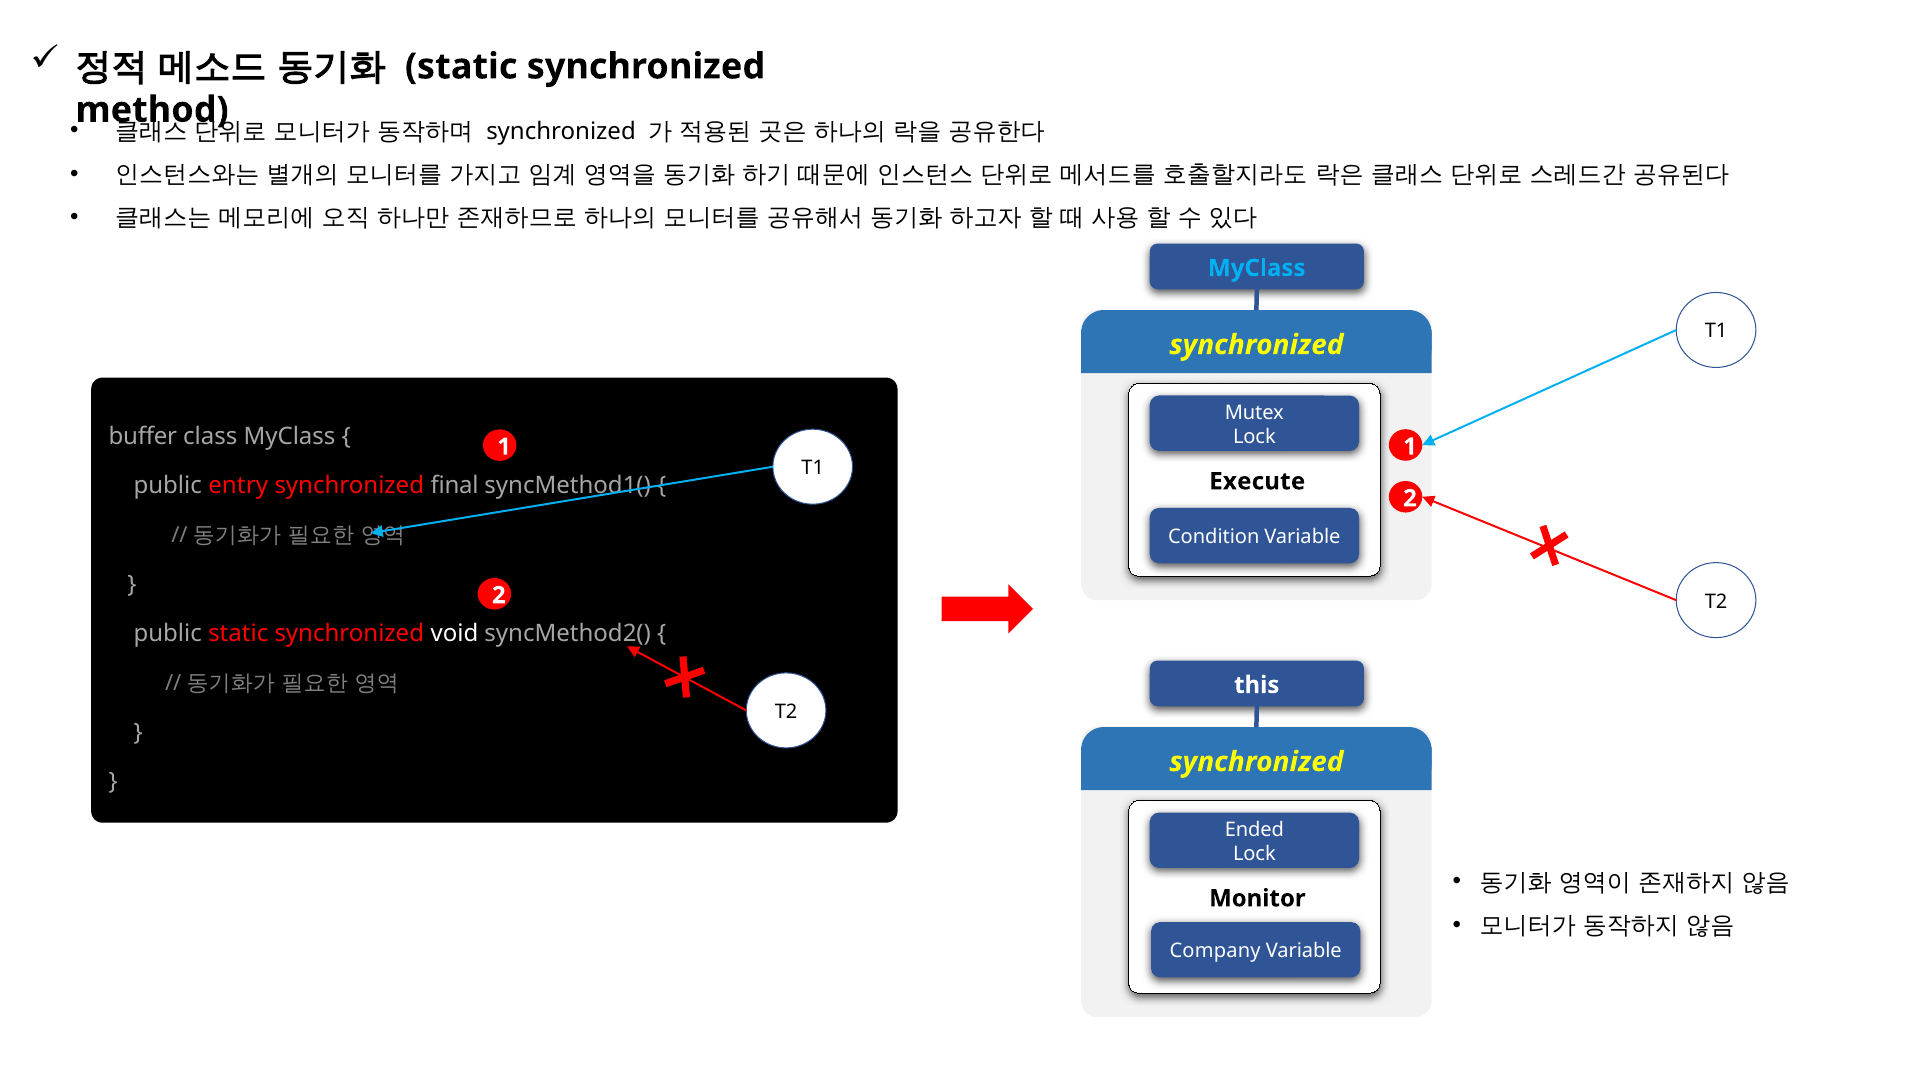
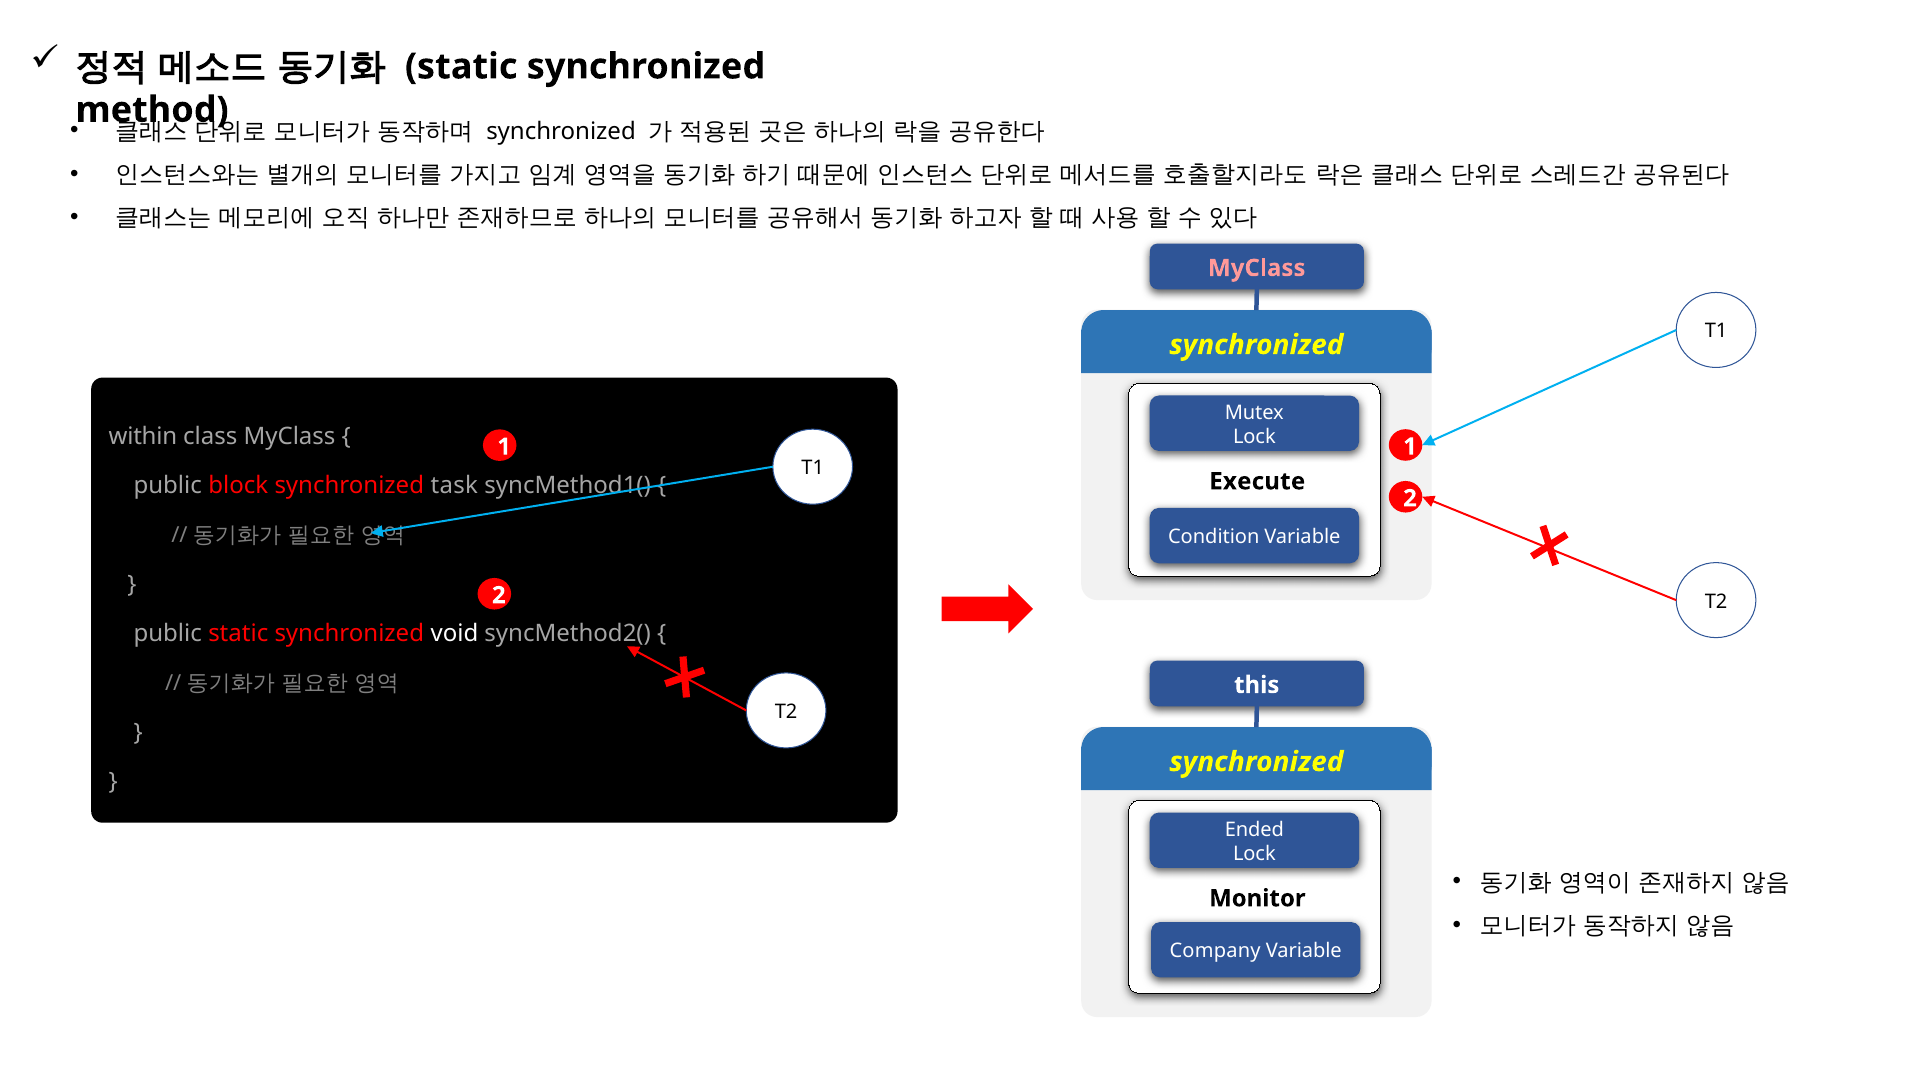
MyClass at (1257, 268) colour: light blue -> pink
buffer: buffer -> within
entry: entry -> block
final: final -> task
